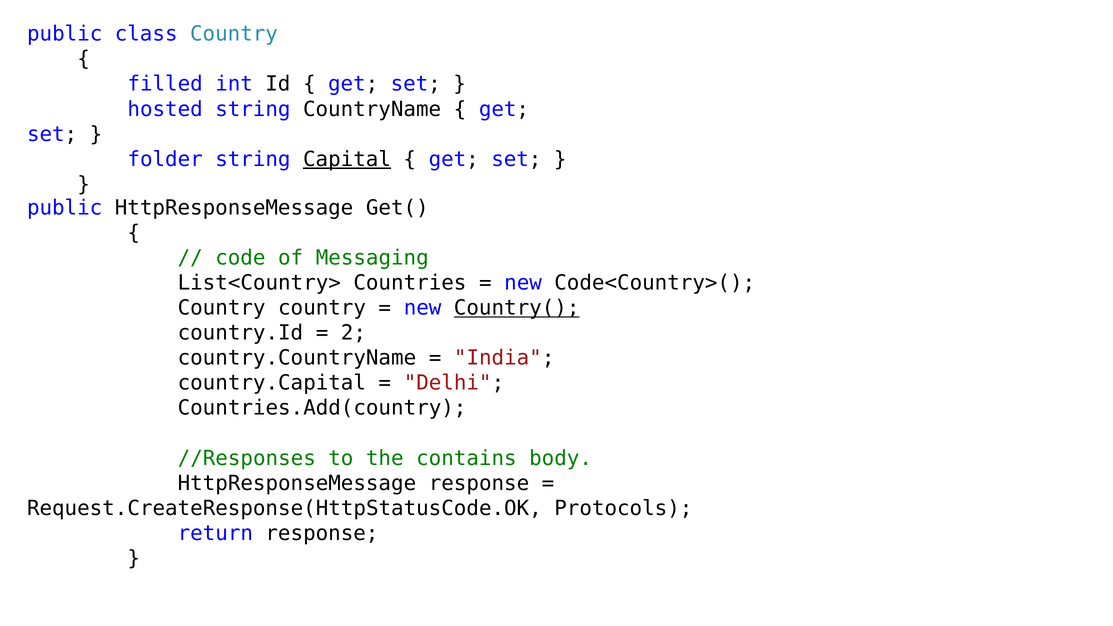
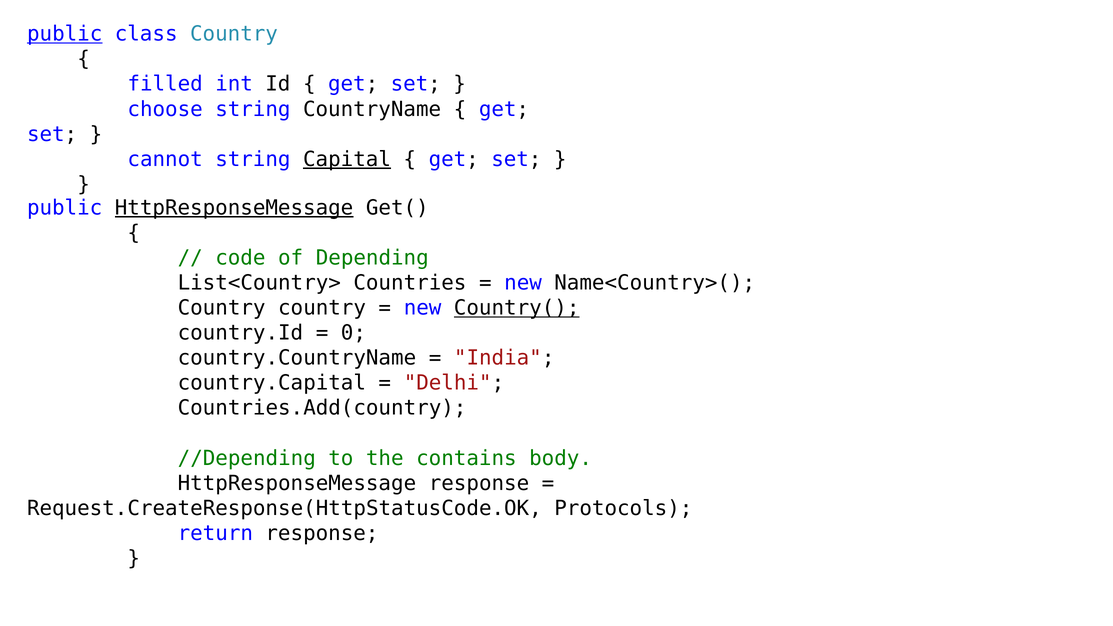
public at (65, 34) underline: none -> present
hosted: hosted -> choose
folder: folder -> cannot
HttpResponseMessage at (234, 208) underline: none -> present
Messaging: Messaging -> Depending
Code<Country>(: Code<Country>( -> Name<Country>(
2: 2 -> 0
//Responses: //Responses -> //Depending
